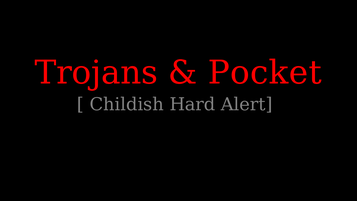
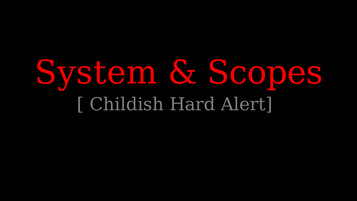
Trojans: Trojans -> System
Pocket: Pocket -> Scopes
